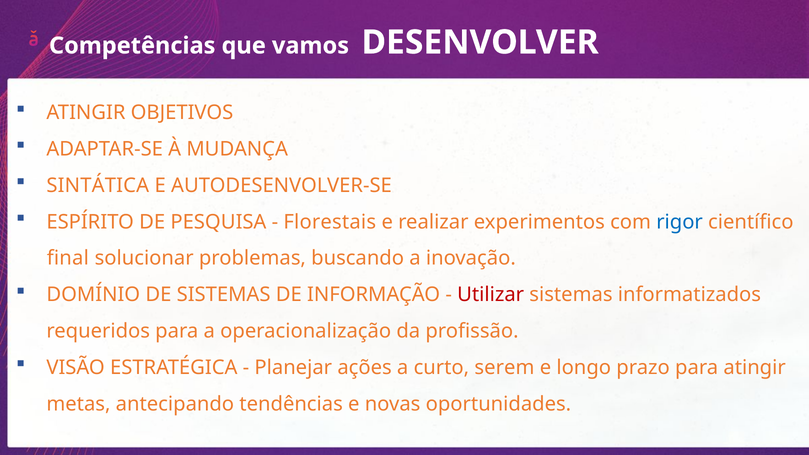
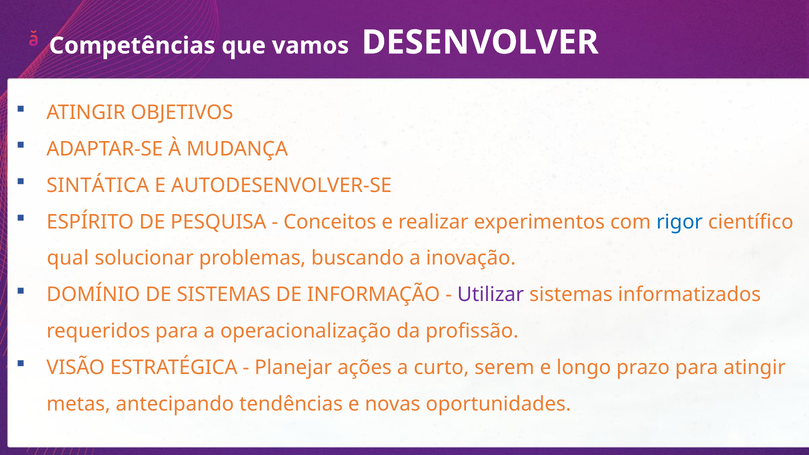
Florestais: Florestais -> Conceitos
final: final -> qual
Utilizar colour: red -> purple
